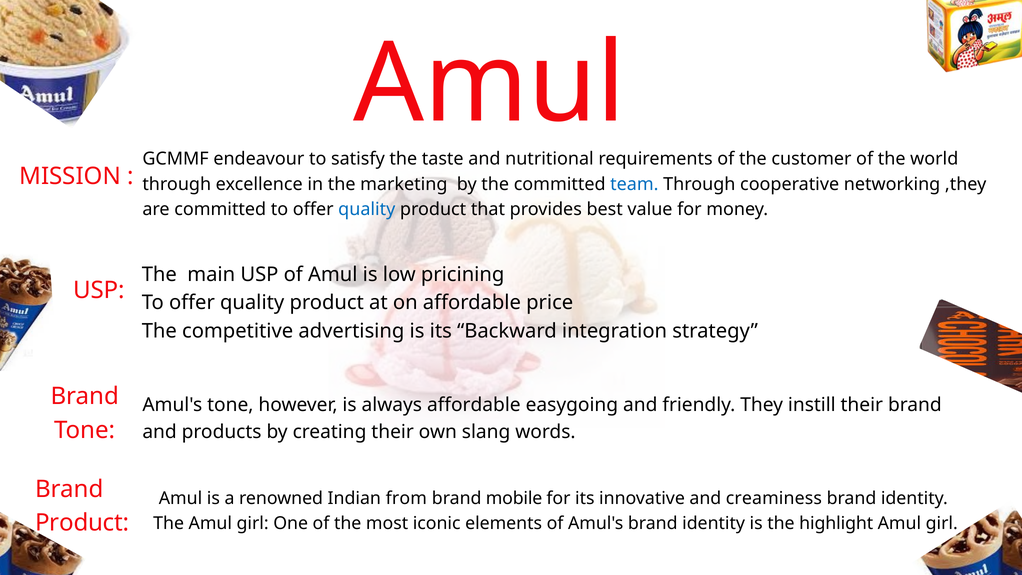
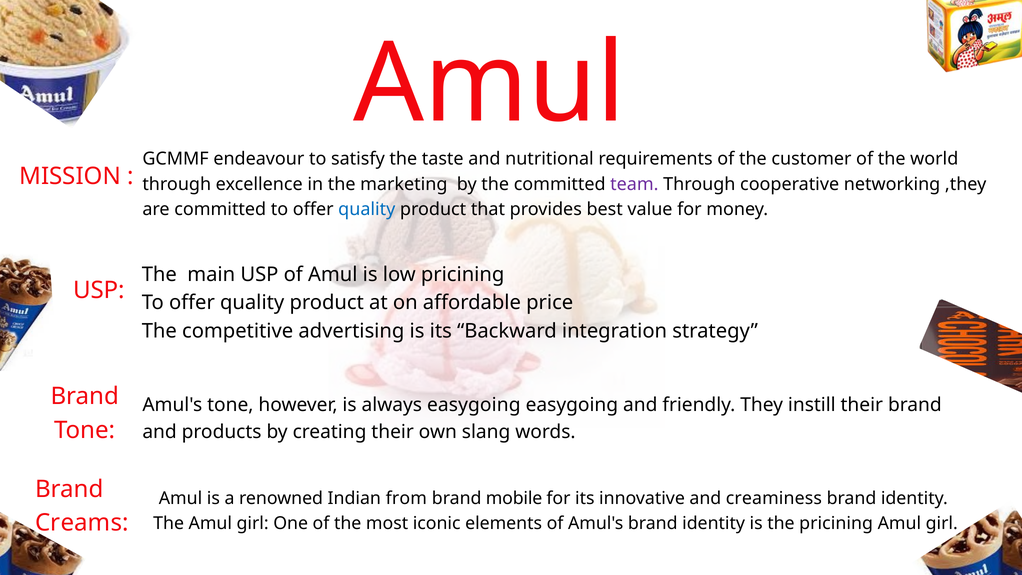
team colour: blue -> purple
always affordable: affordable -> easygoing
Product at (82, 523): Product -> Creams
the highlight: highlight -> pricining
